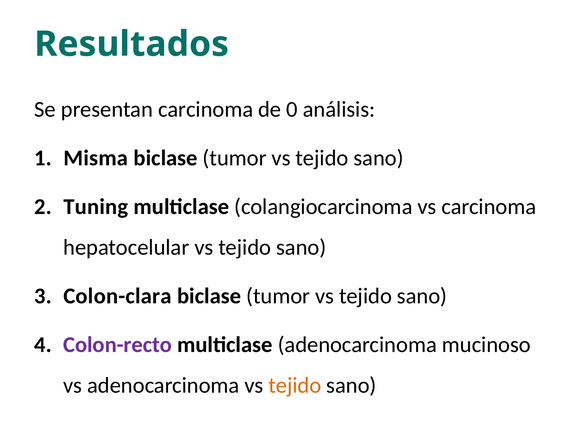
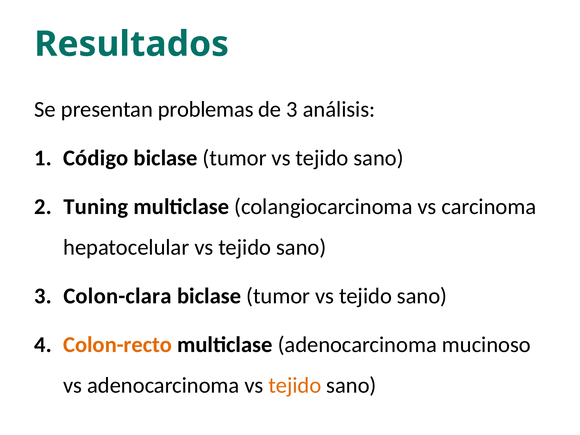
presentan carcinoma: carcinoma -> problemas
de 0: 0 -> 3
Misma: Misma -> Código
Colon-recto colour: purple -> orange
